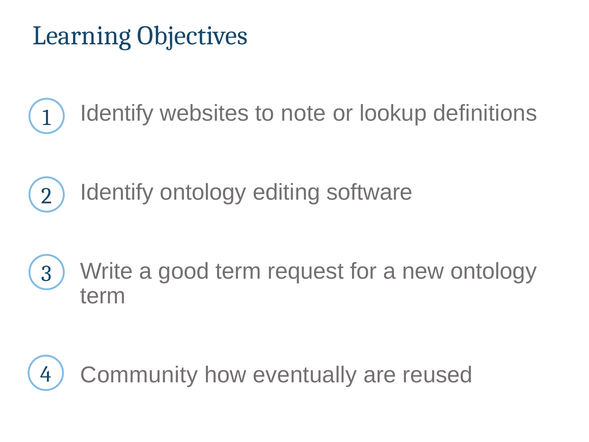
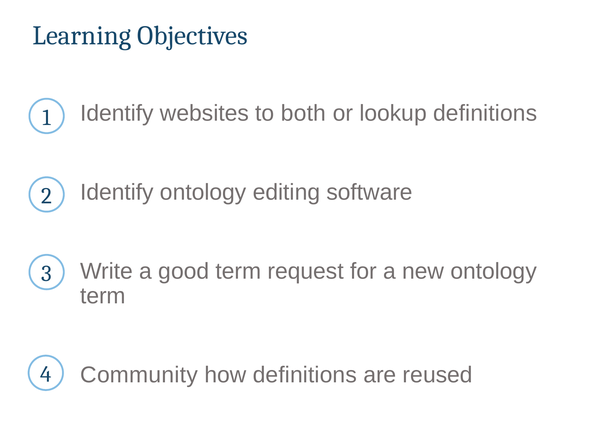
note: note -> both
how eventually: eventually -> definitions
